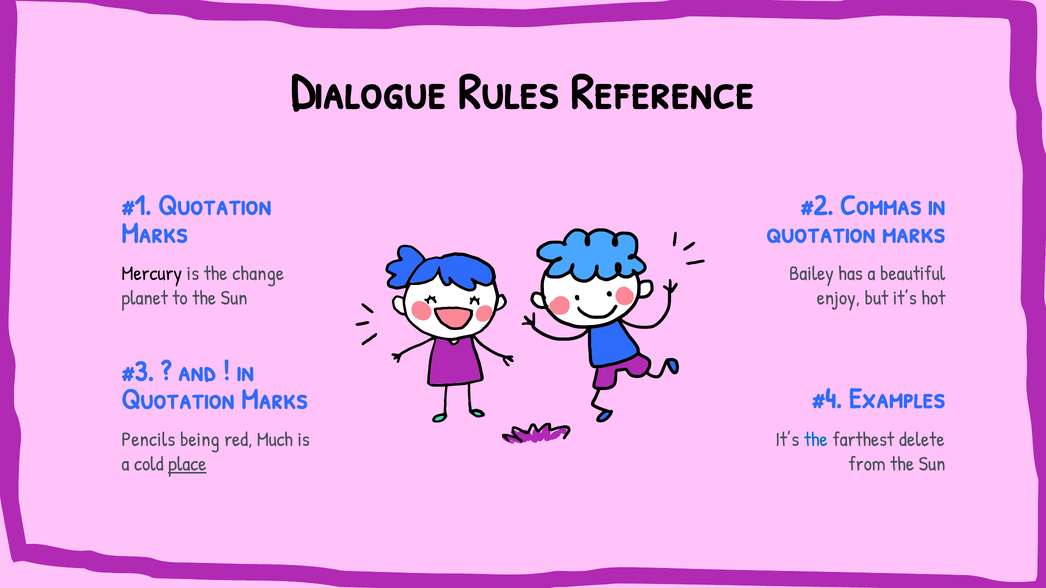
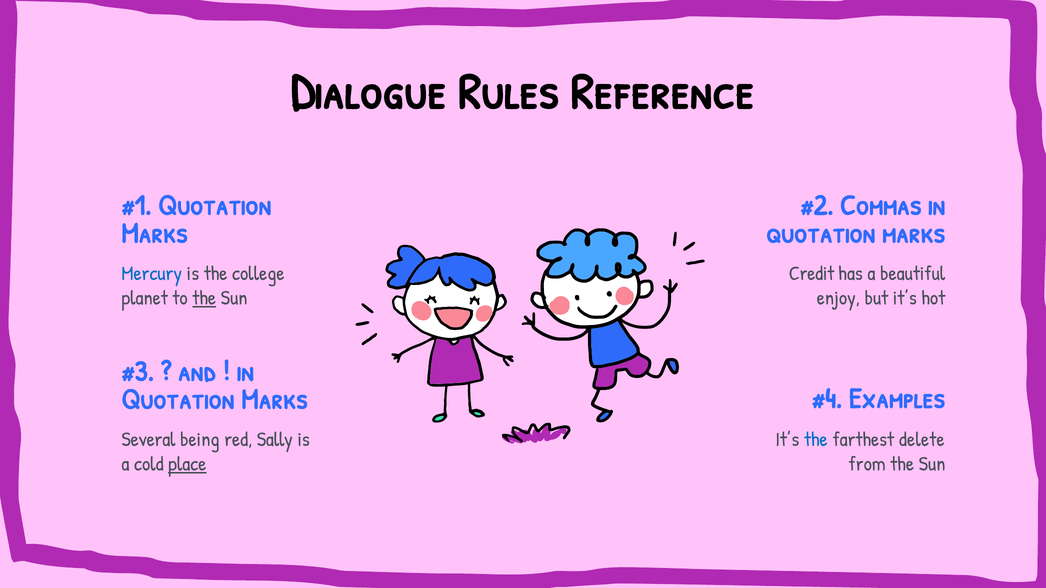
Mercury colour: black -> blue
change: change -> college
Bailey: Bailey -> Credit
the at (204, 298) underline: none -> present
Pencils: Pencils -> Several
Much: Much -> Sally
